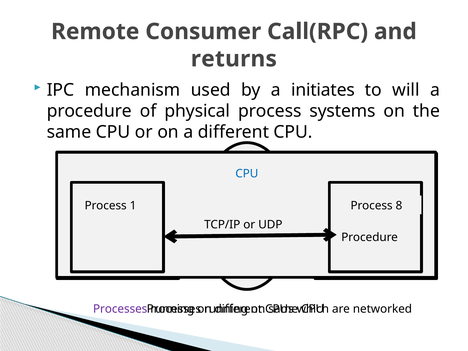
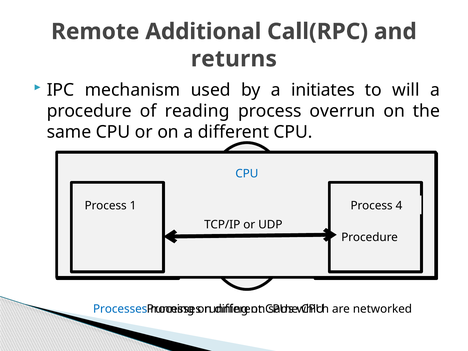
Consumer: Consumer -> Additional
physical: physical -> reading
systems: systems -> overrun
8: 8 -> 4
Processes at (120, 309) colour: purple -> blue
